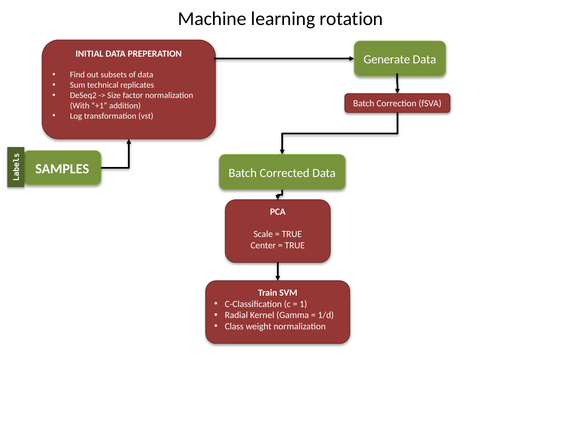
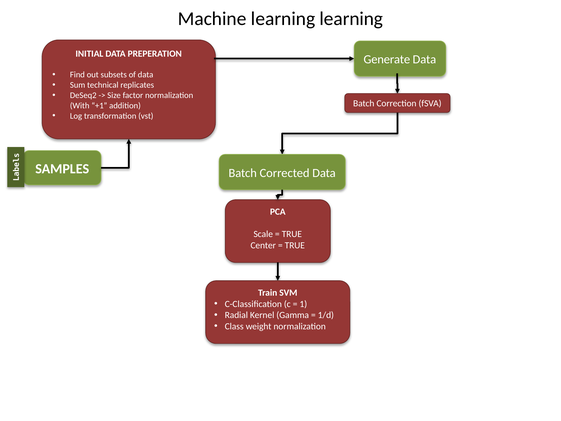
learning rotation: rotation -> learning
